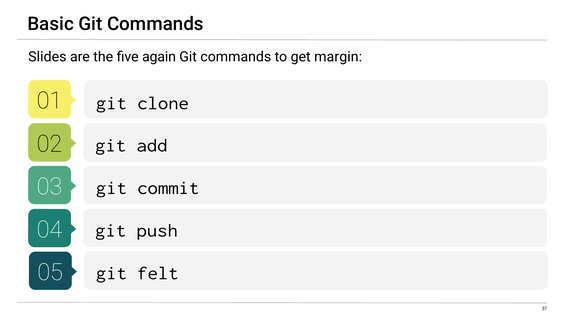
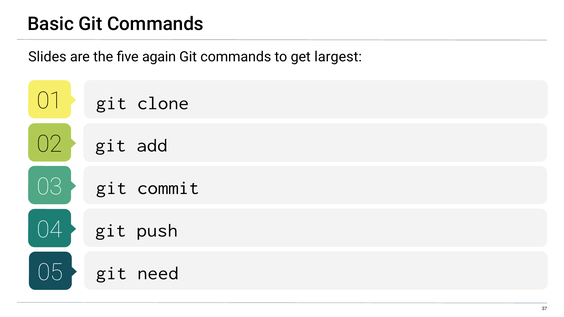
margin: margin -> largest
felt: felt -> need
